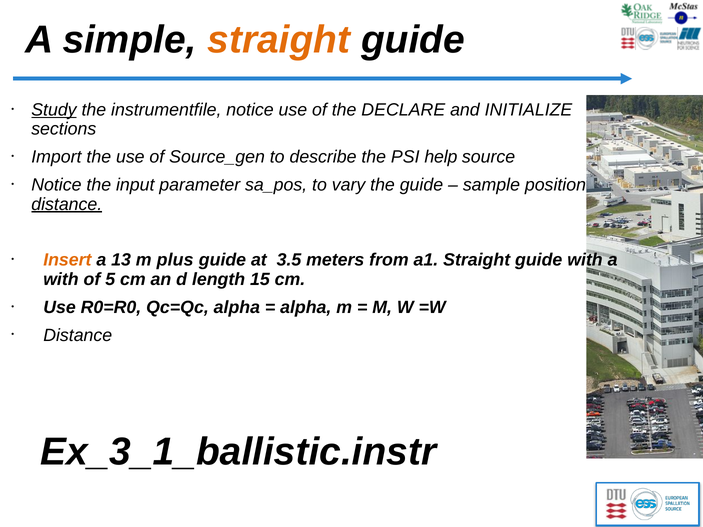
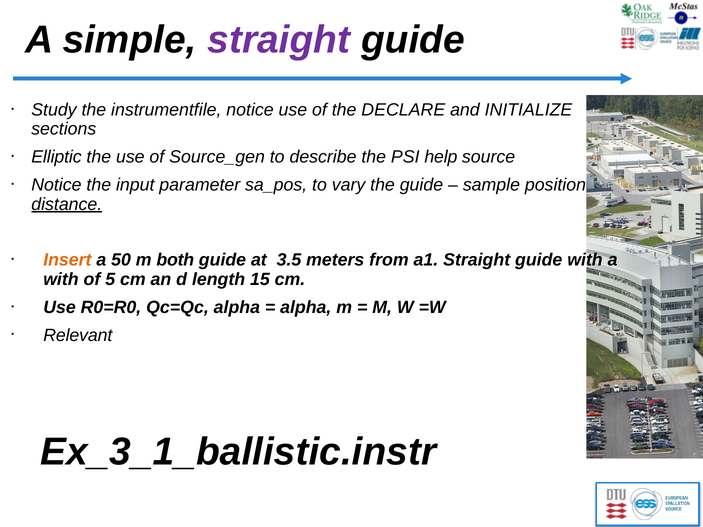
straight at (279, 40) colour: orange -> purple
Study underline: present -> none
Import: Import -> Elliptic
13: 13 -> 50
plus: plus -> both
Distance at (78, 335): Distance -> Relevant
